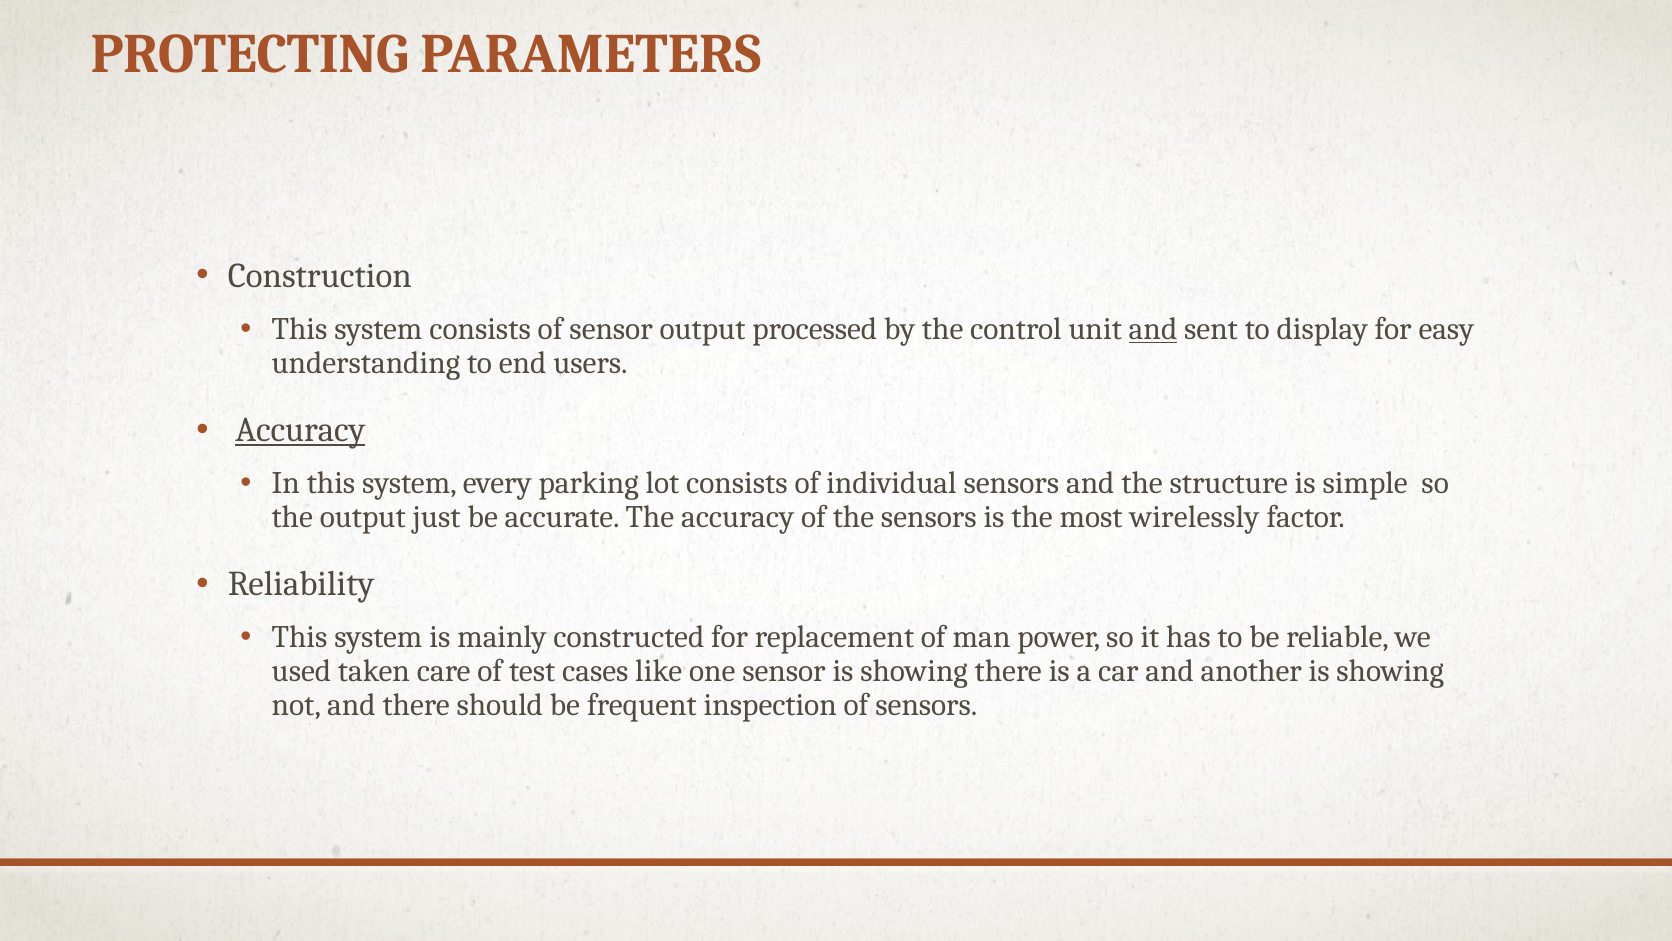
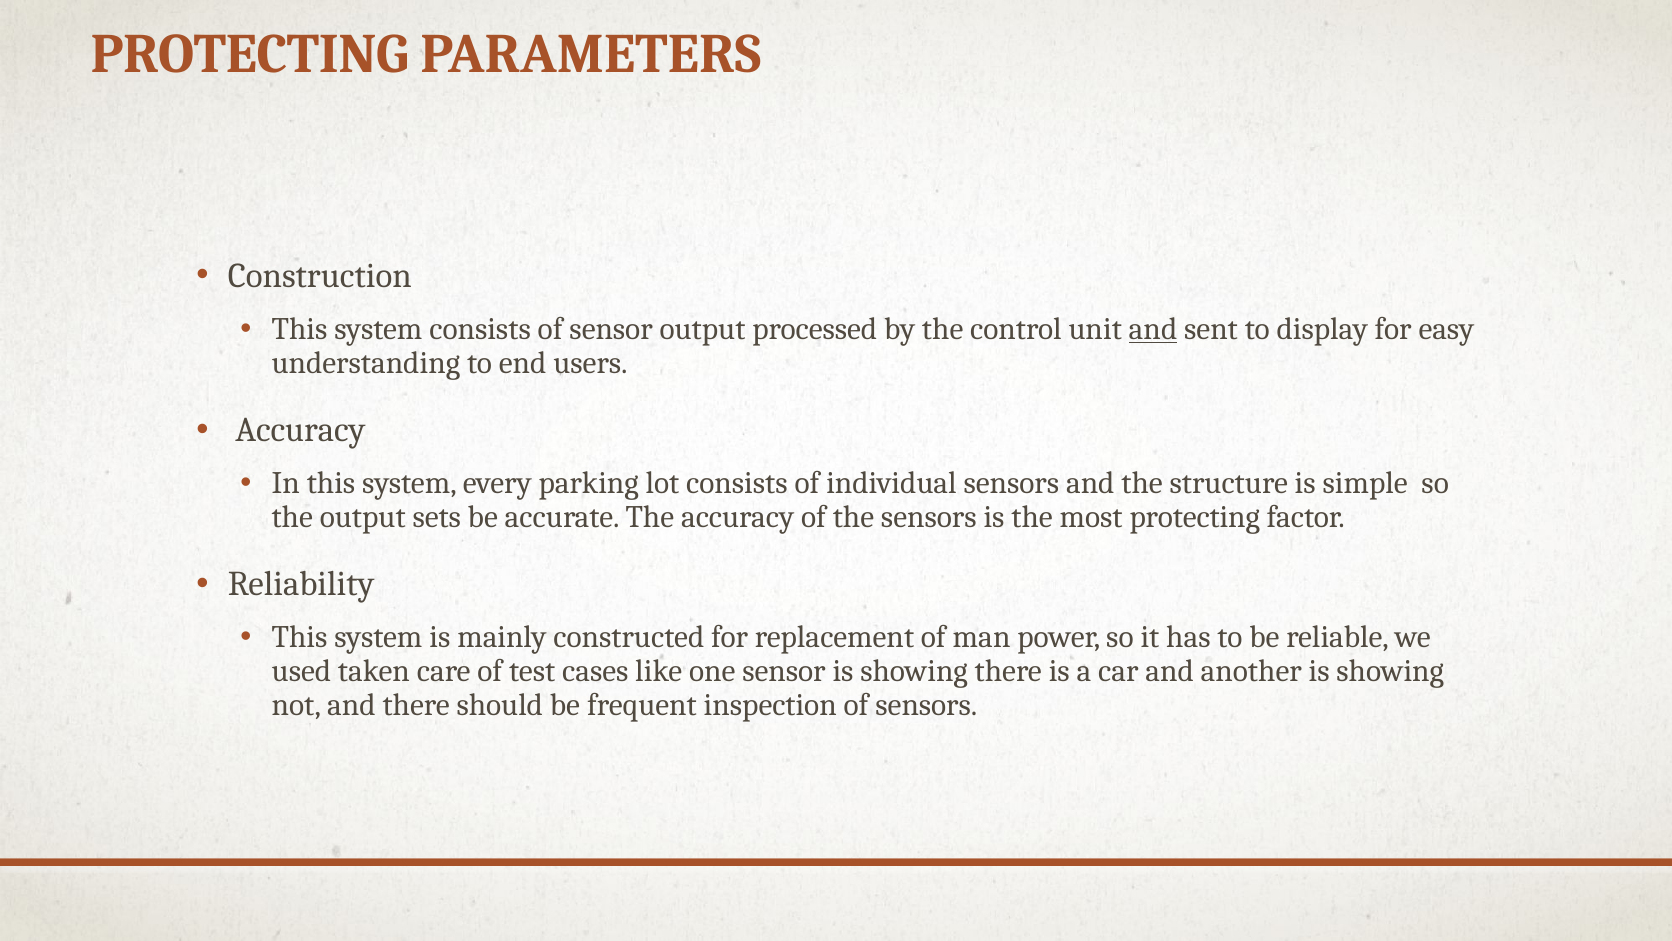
Accuracy at (300, 430) underline: present -> none
just: just -> sets
most wirelessly: wirelessly -> protecting
